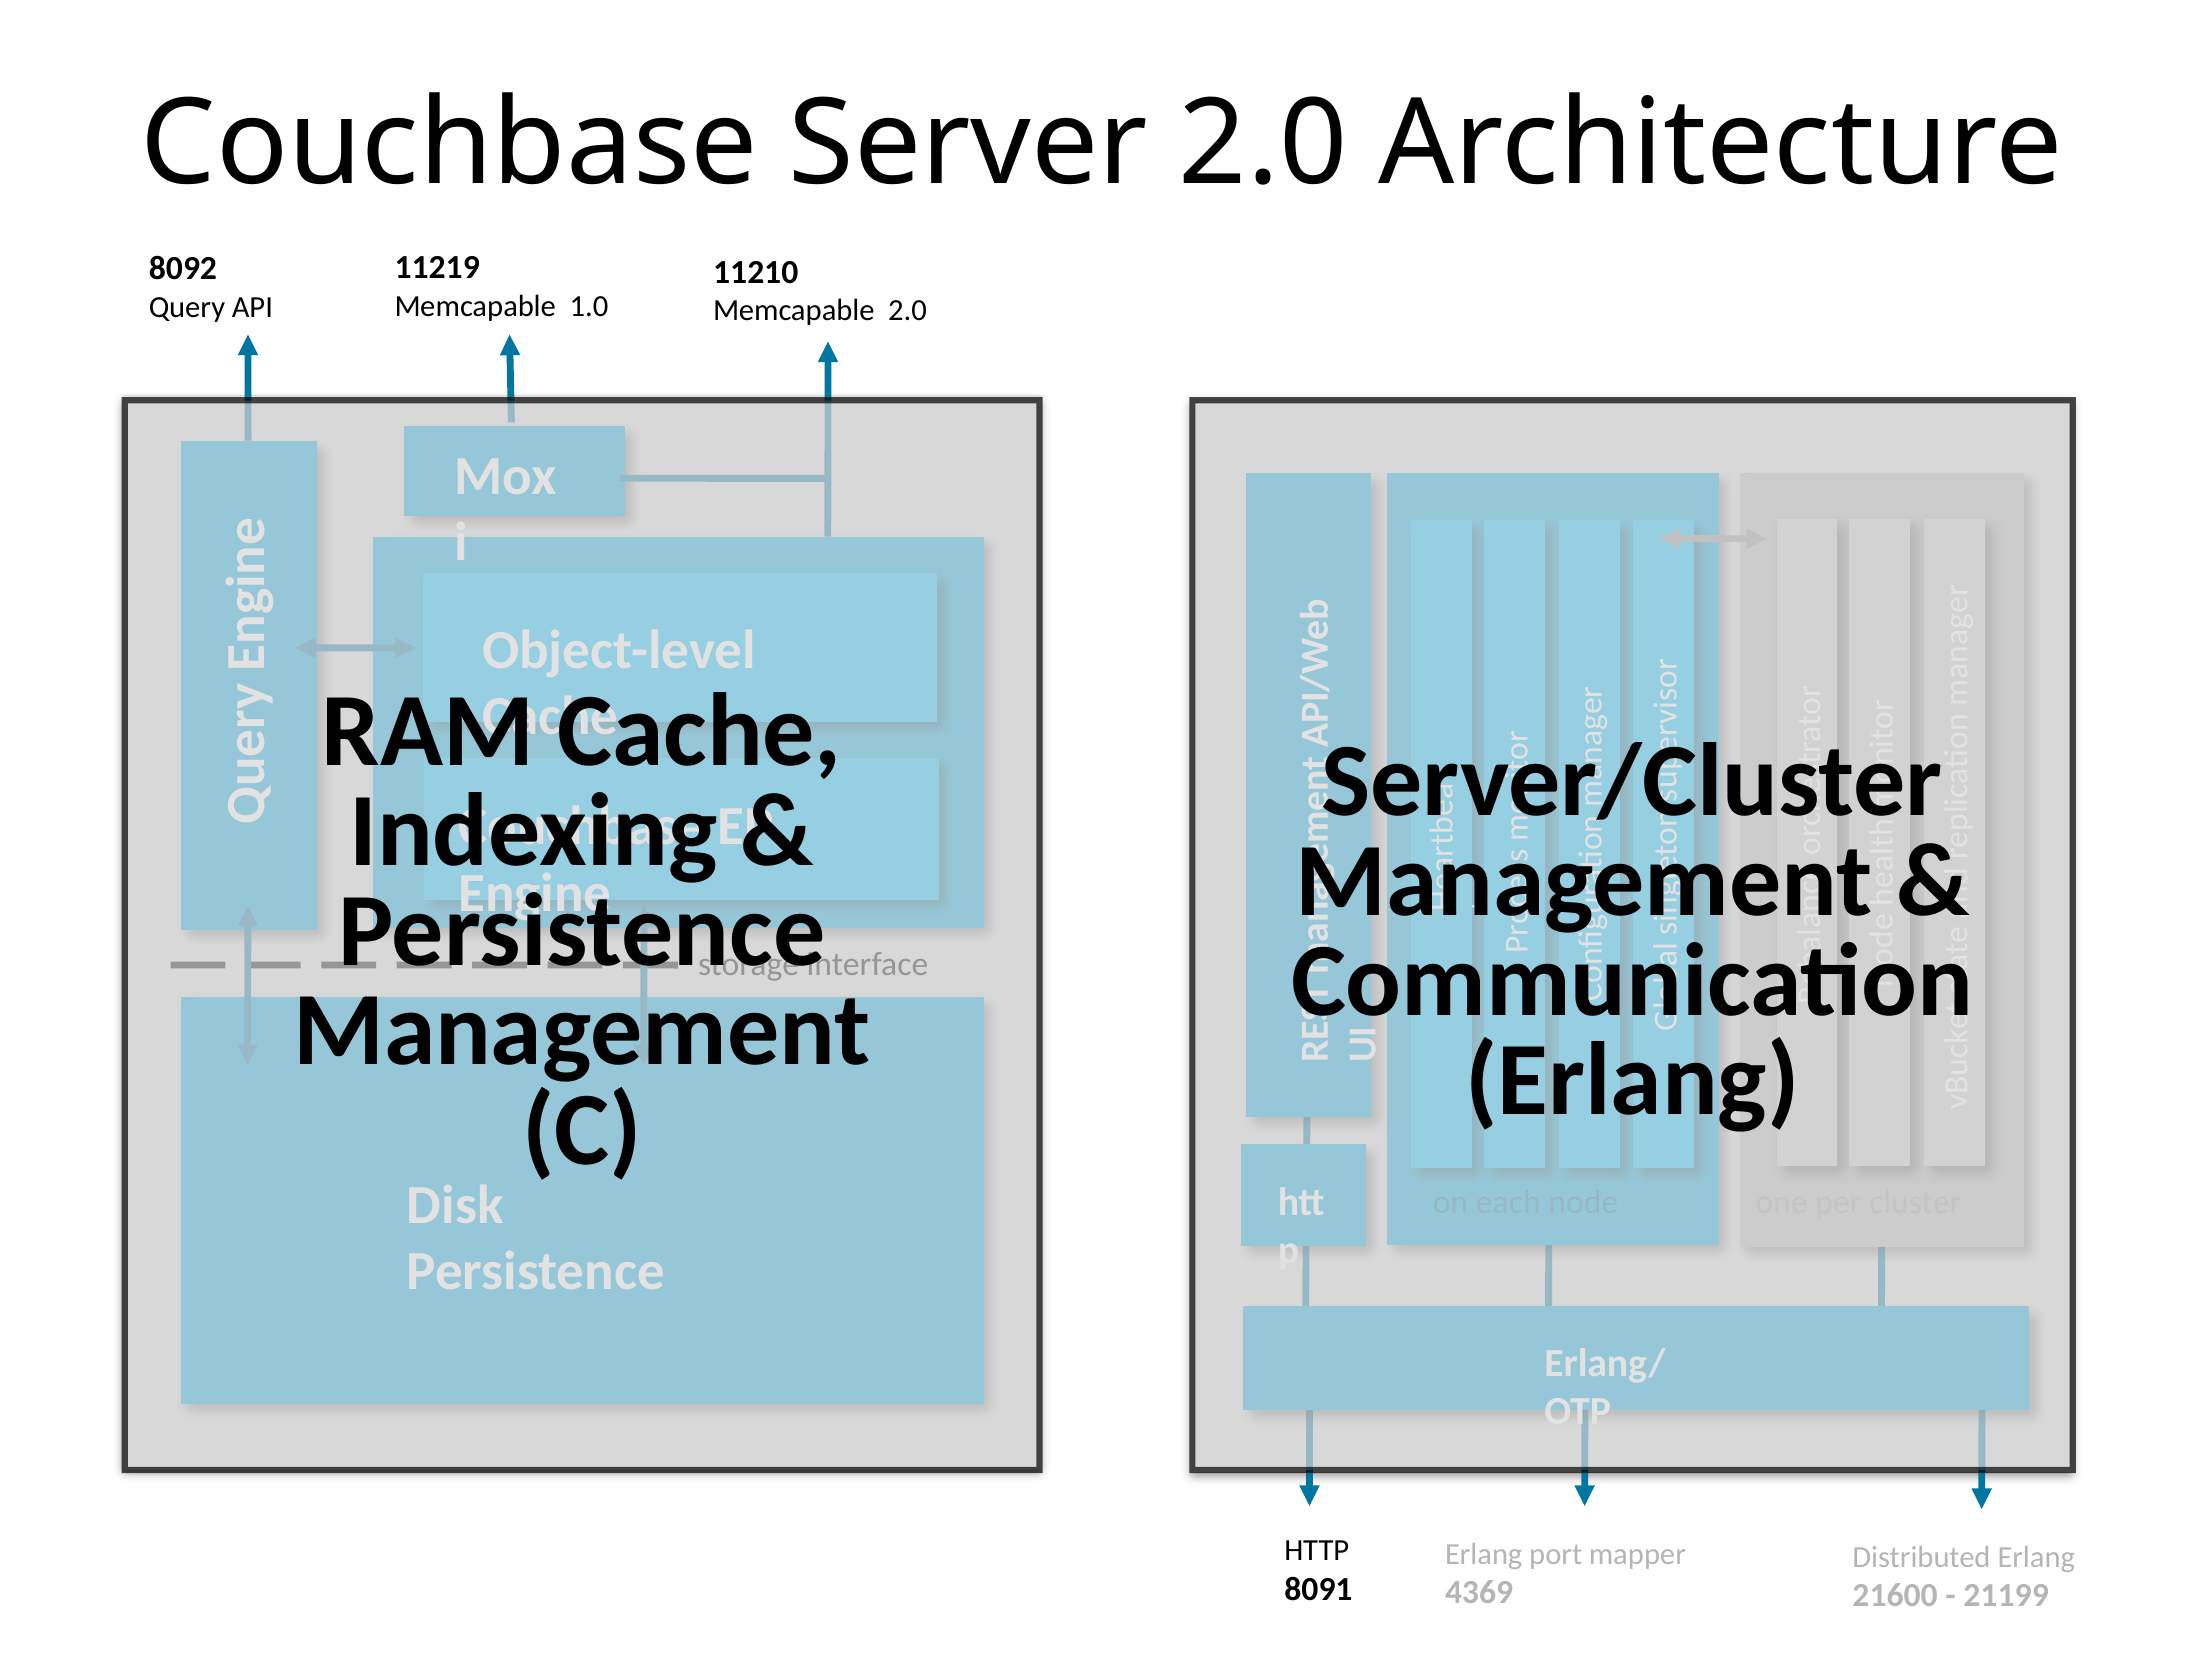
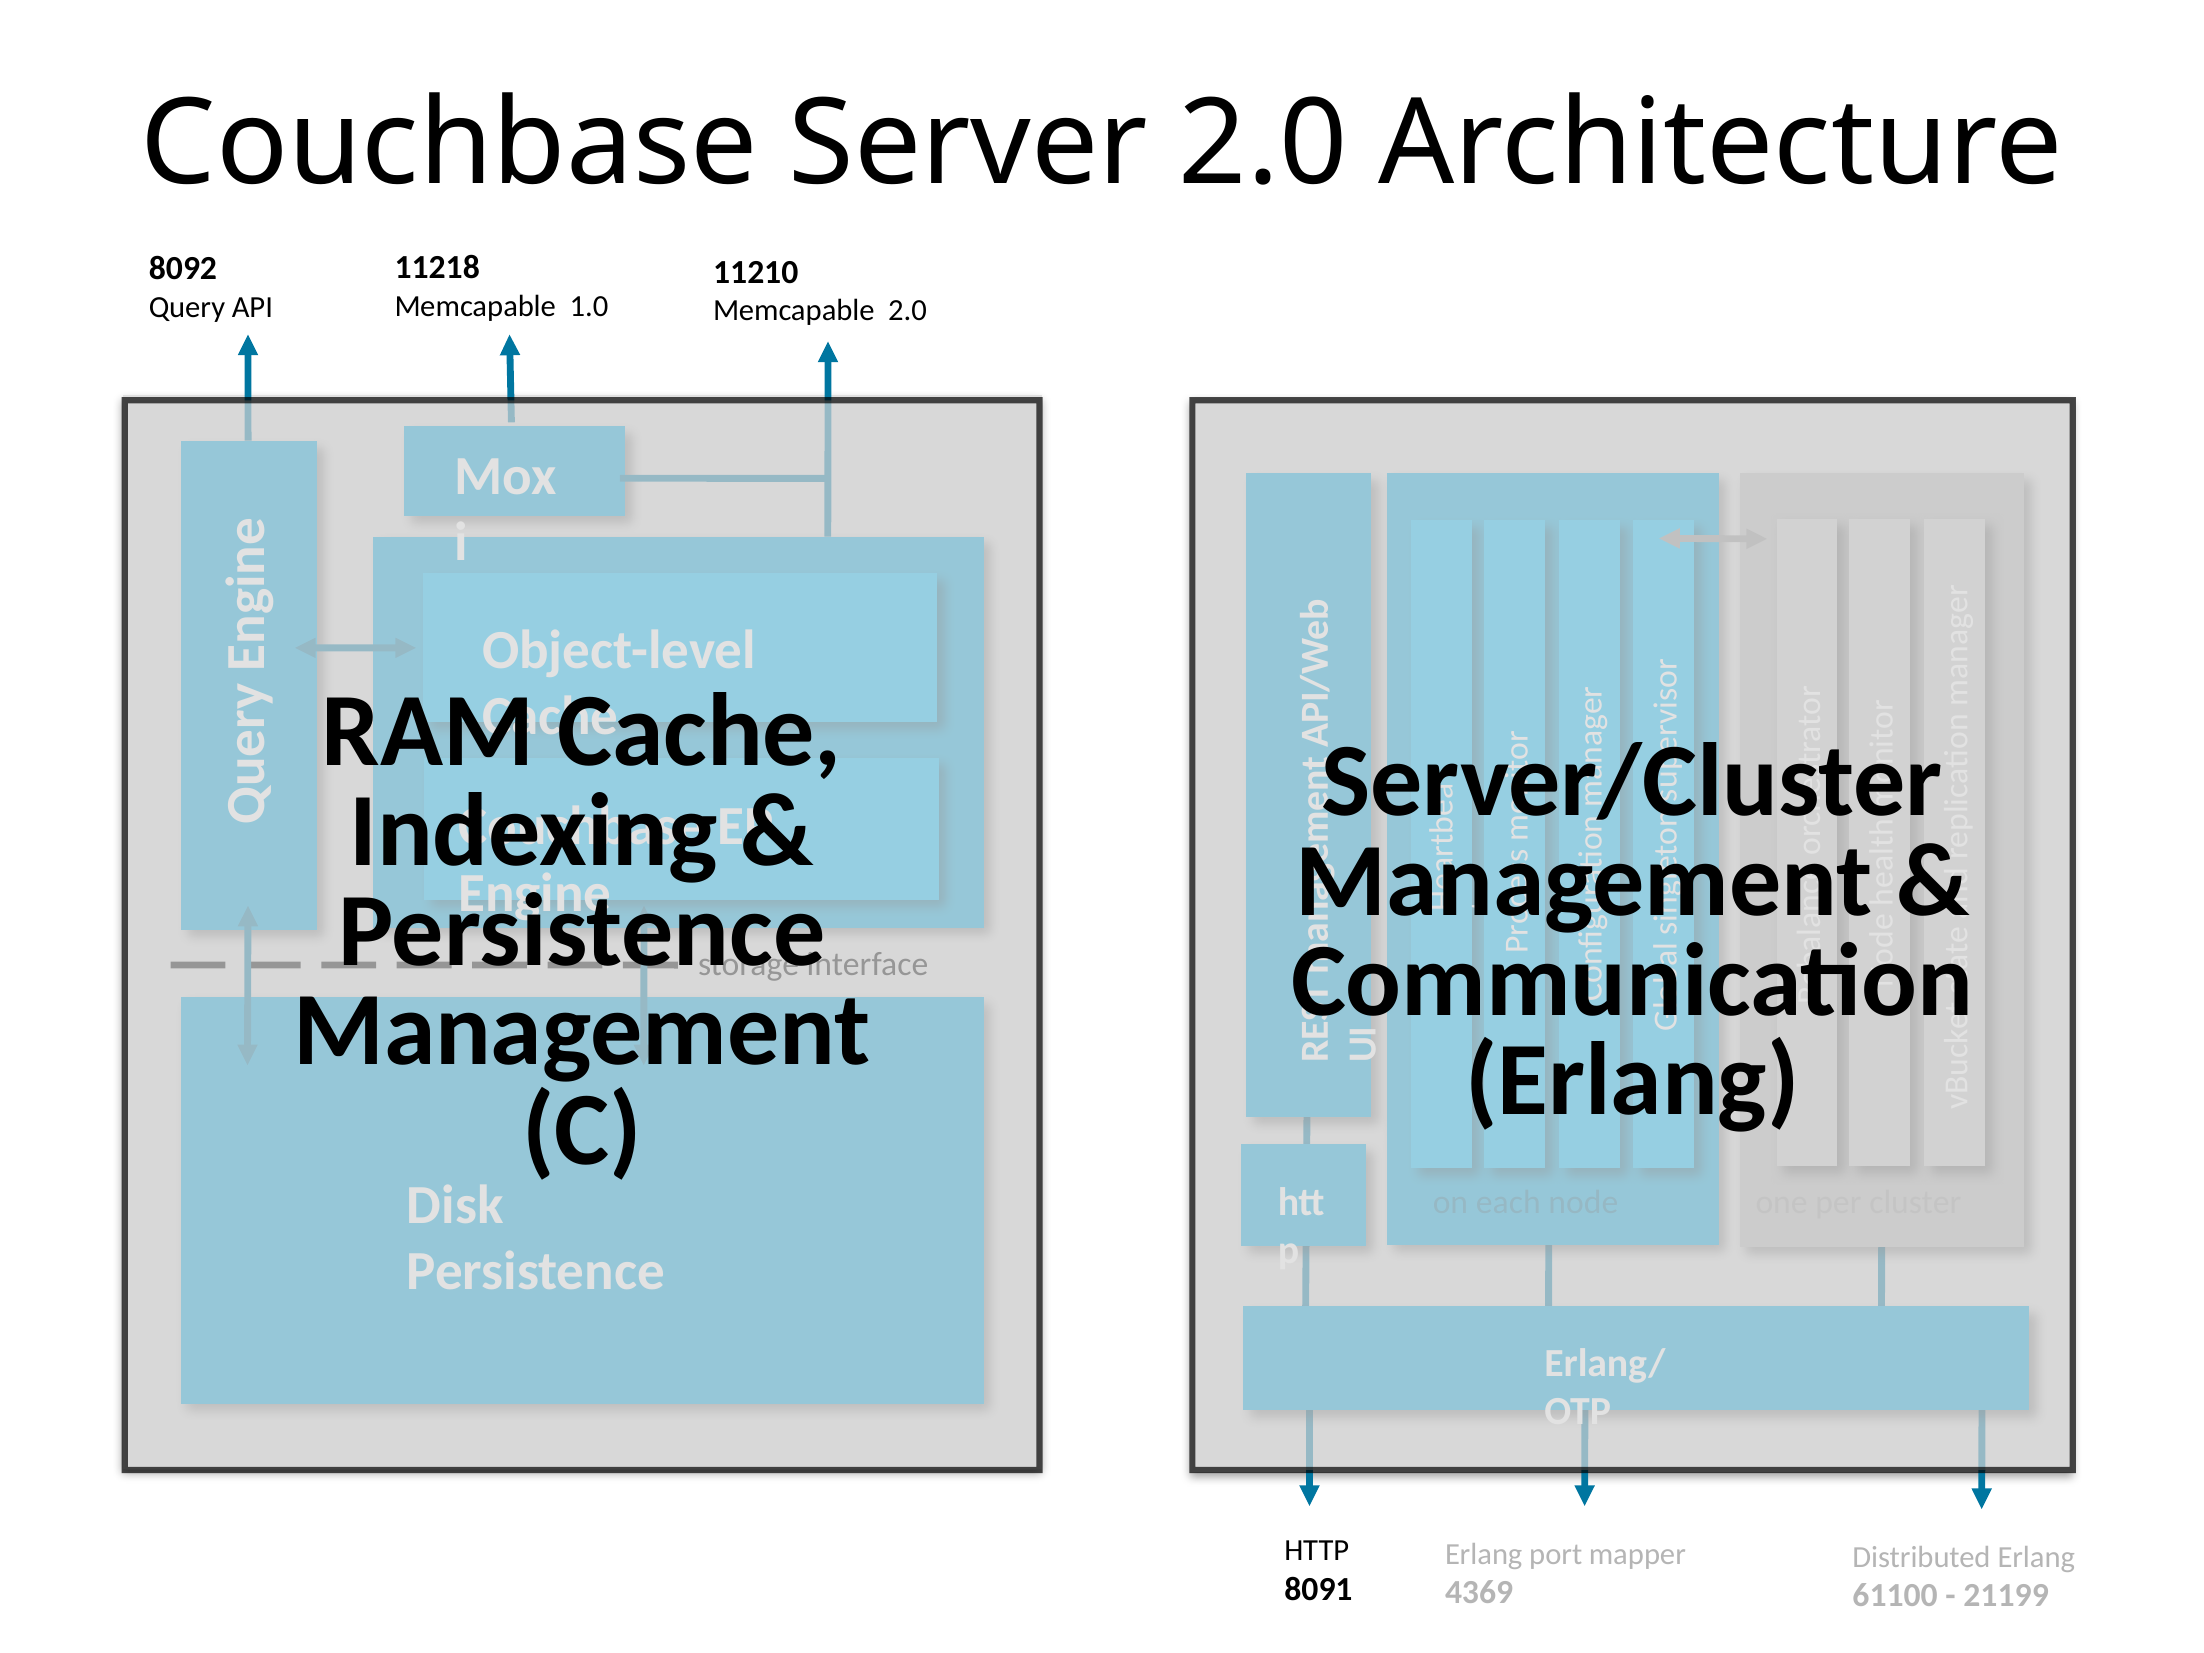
11219: 11219 -> 11218
21600: 21600 -> 61100
